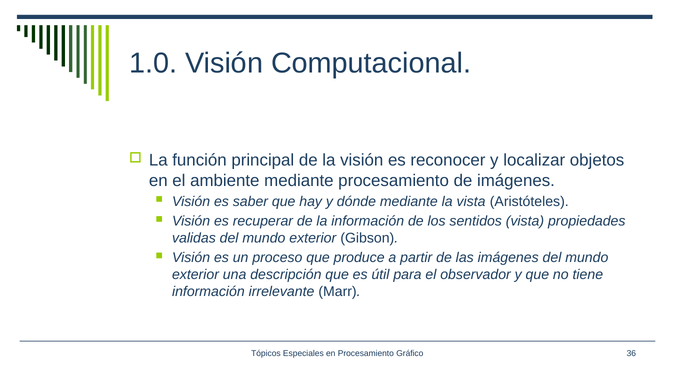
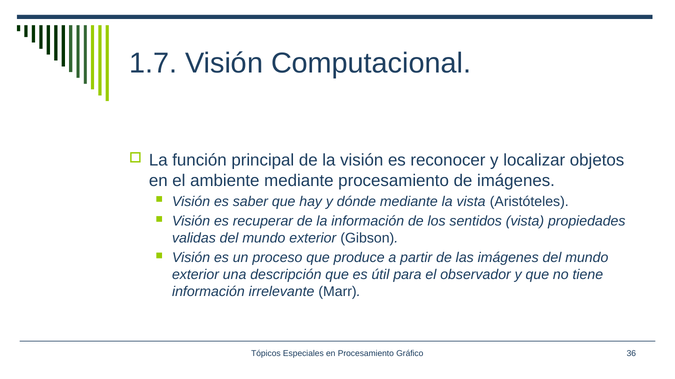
1.0: 1.0 -> 1.7
